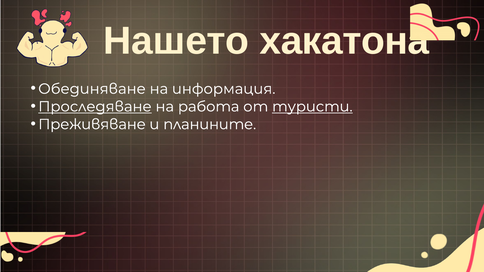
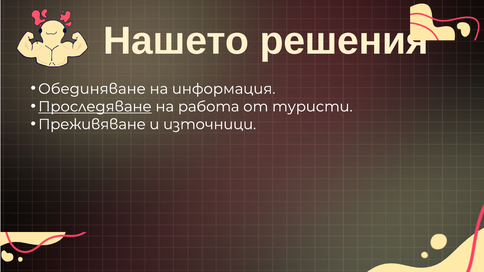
хакатона: хакатона -> решения
туристи underline: present -> none
планините: планините -> източници
